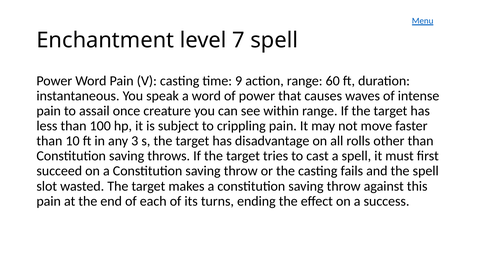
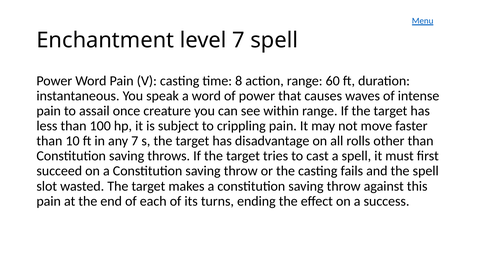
9: 9 -> 8
any 3: 3 -> 7
